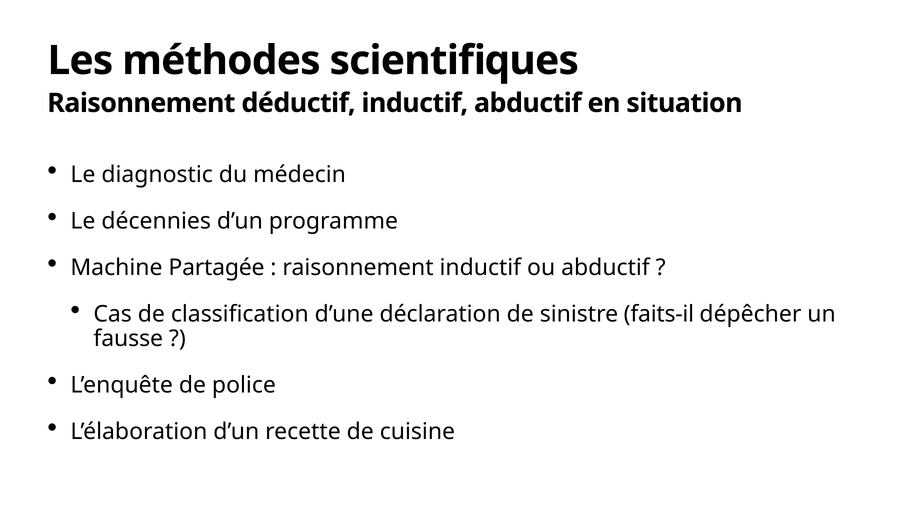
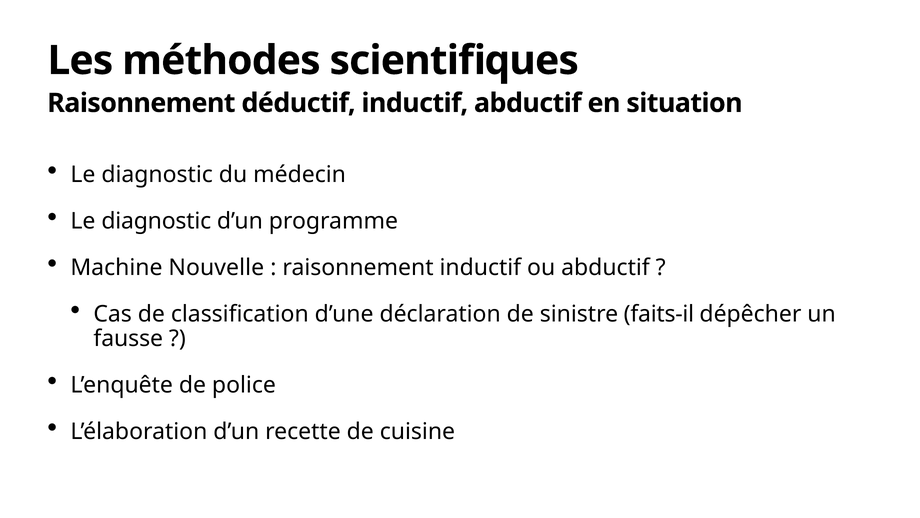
décennies at (156, 221): décennies -> diagnostic
Partagée: Partagée -> Nouvelle
